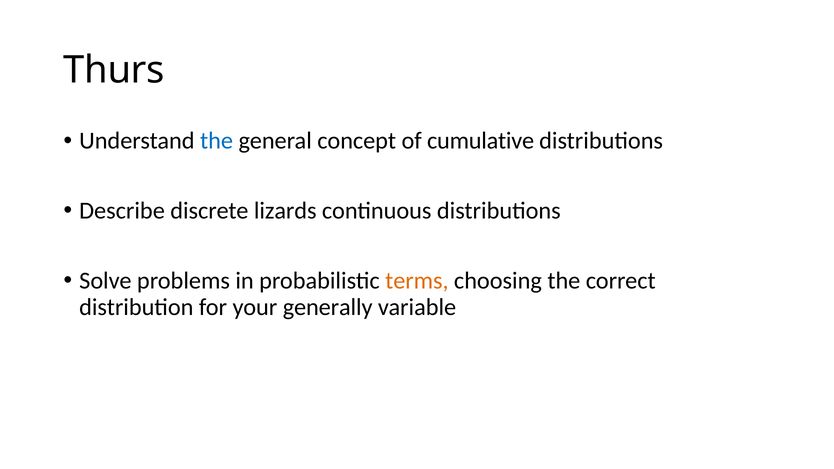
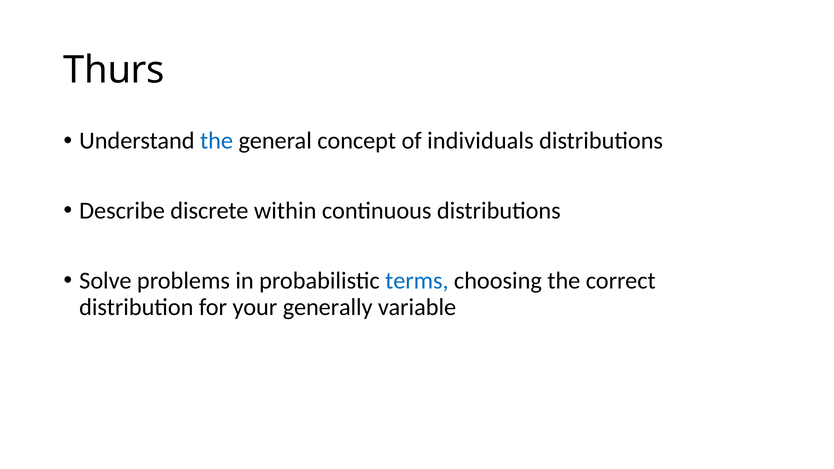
cumulative: cumulative -> individuals
lizards: lizards -> within
terms colour: orange -> blue
